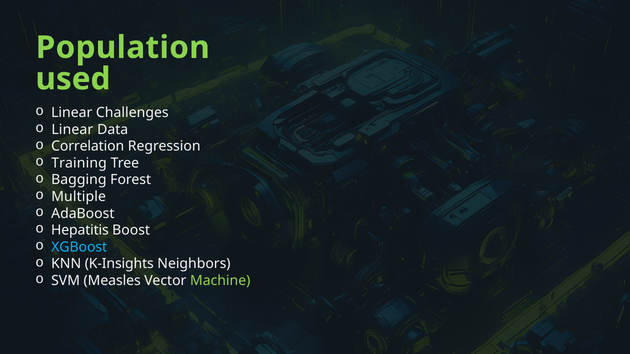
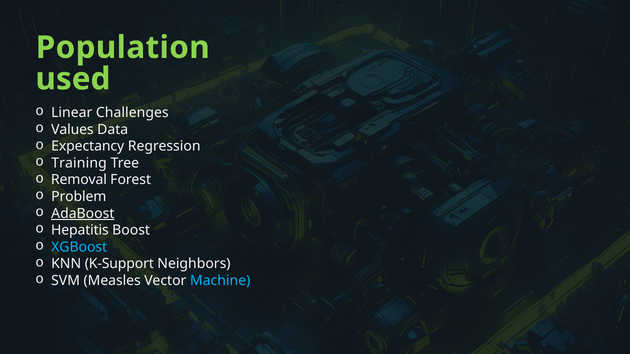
Linear at (72, 130): Linear -> Values
Correlation: Correlation -> Expectancy
Bagging: Bagging -> Removal
Multiple: Multiple -> Problem
AdaBoost underline: none -> present
K-Insights: K-Insights -> K-Support
Machine colour: light green -> light blue
